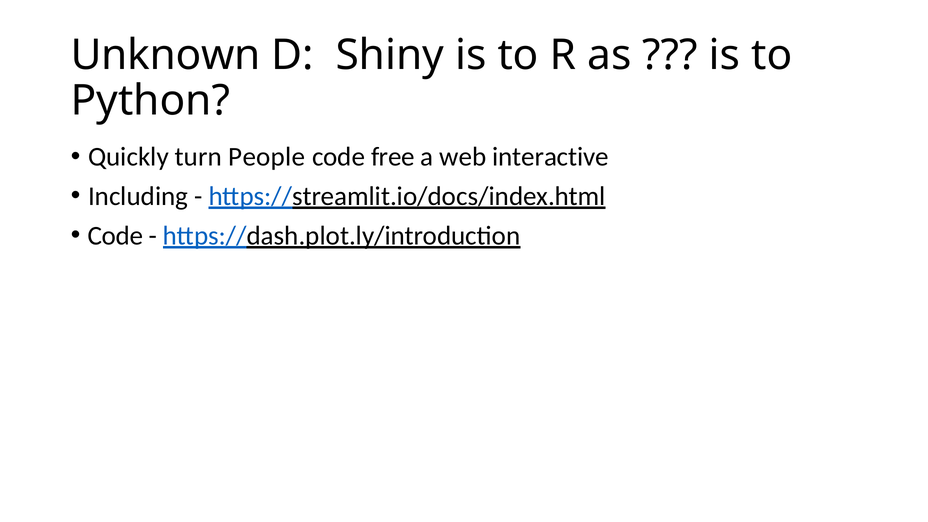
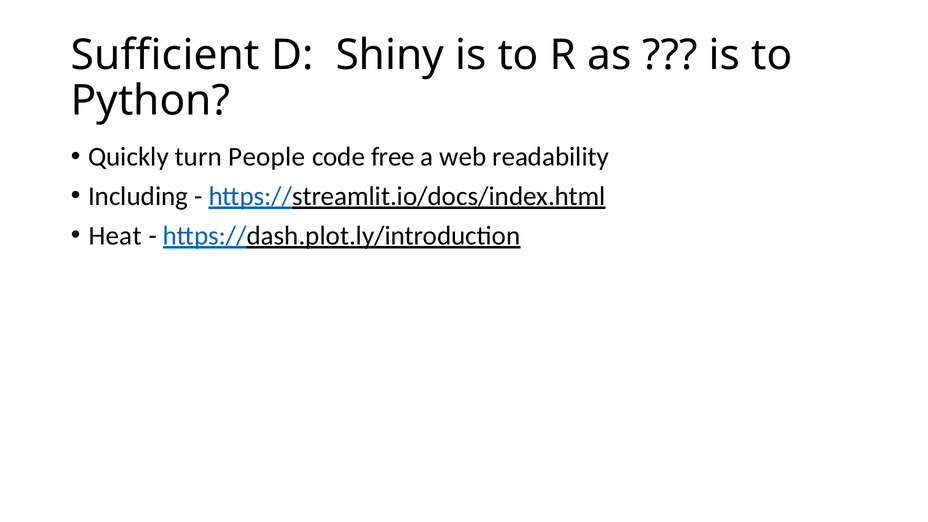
Unknown: Unknown -> Sufficient
interactive: interactive -> readability
Code at (115, 236): Code -> Heat
